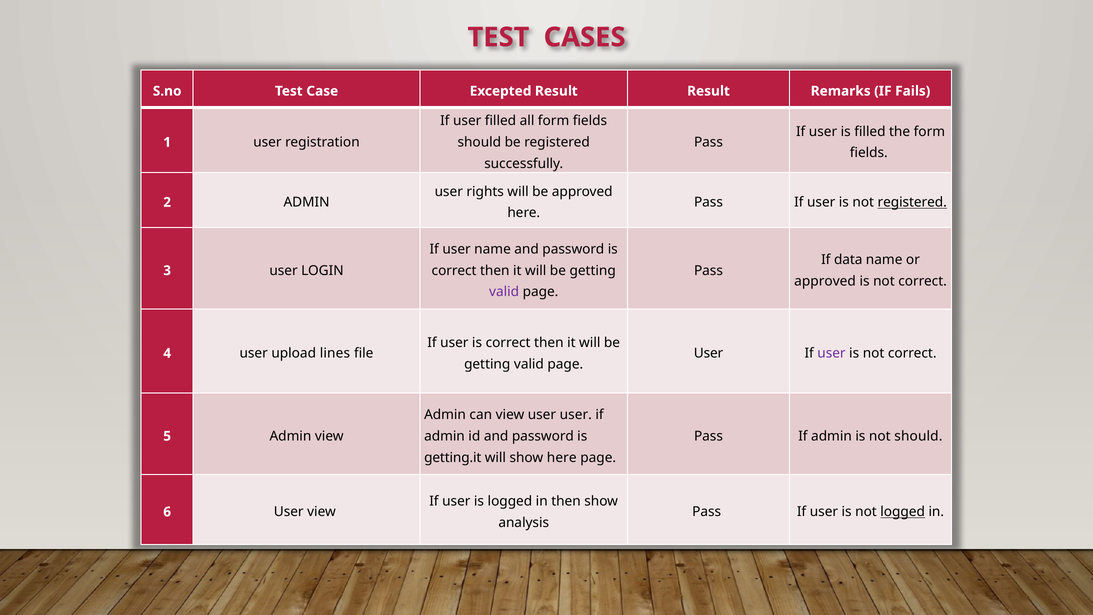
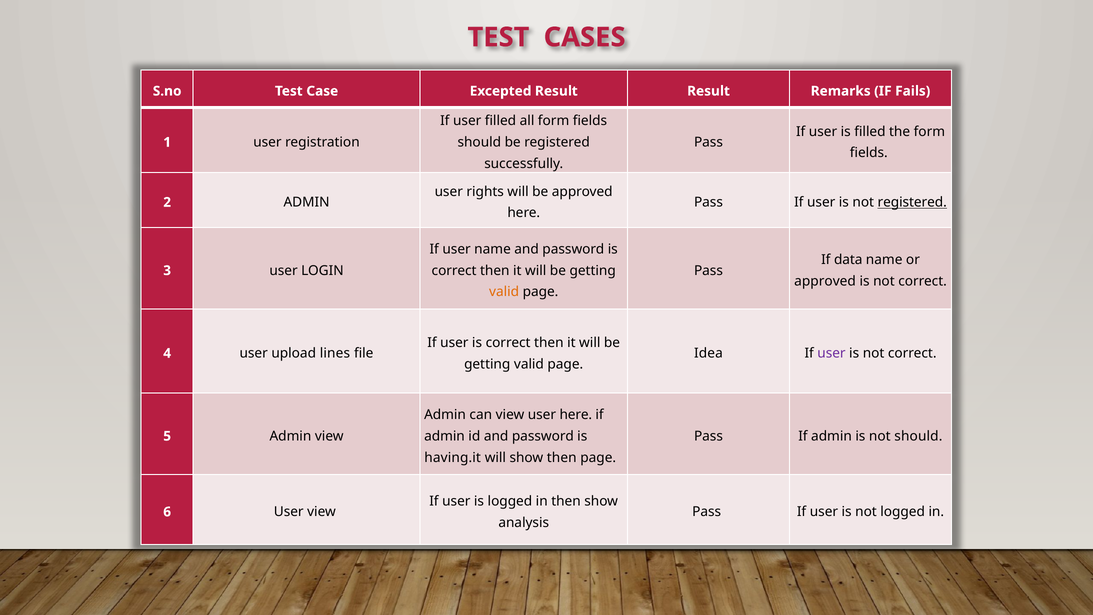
valid at (504, 292) colour: purple -> orange
User at (709, 353): User -> Idea
user user: user -> here
getting.it: getting.it -> having.it
show here: here -> then
logged at (903, 512) underline: present -> none
